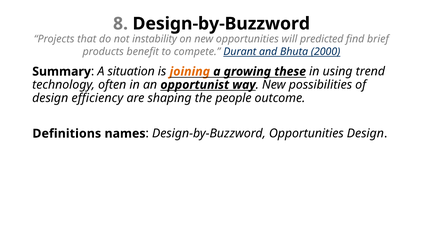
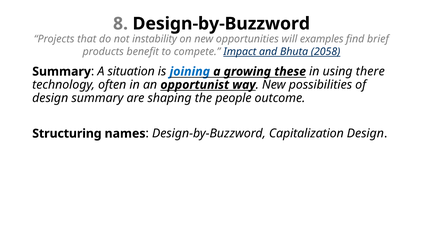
predicted: predicted -> examples
Durant: Durant -> Impact
2000: 2000 -> 2058
joining colour: orange -> blue
trend: trend -> there
design efficiency: efficiency -> summary
Definitions: Definitions -> Structuring
Design-by-Buzzword Opportunities: Opportunities -> Capitalization
